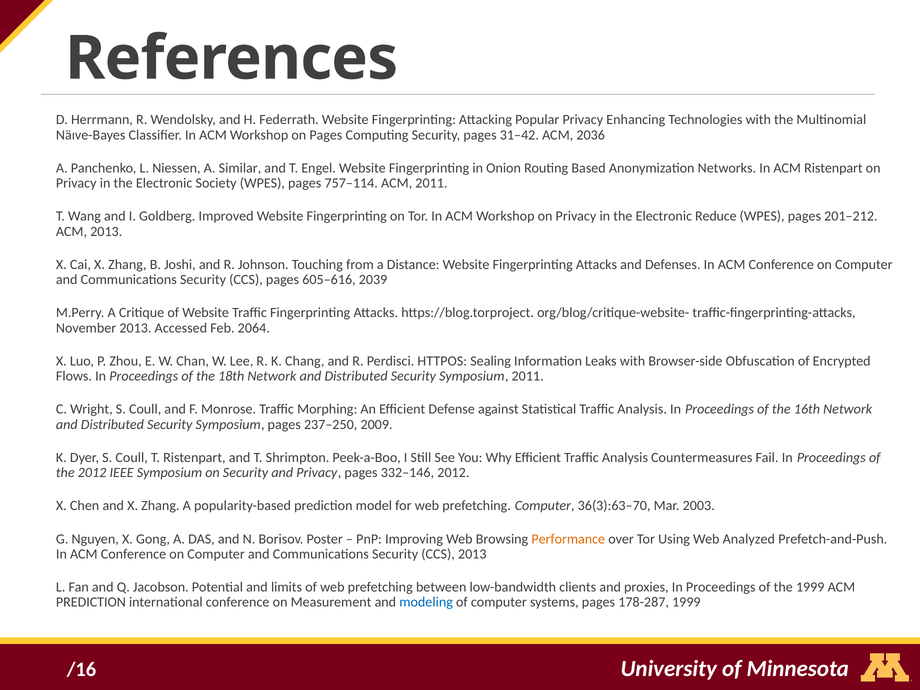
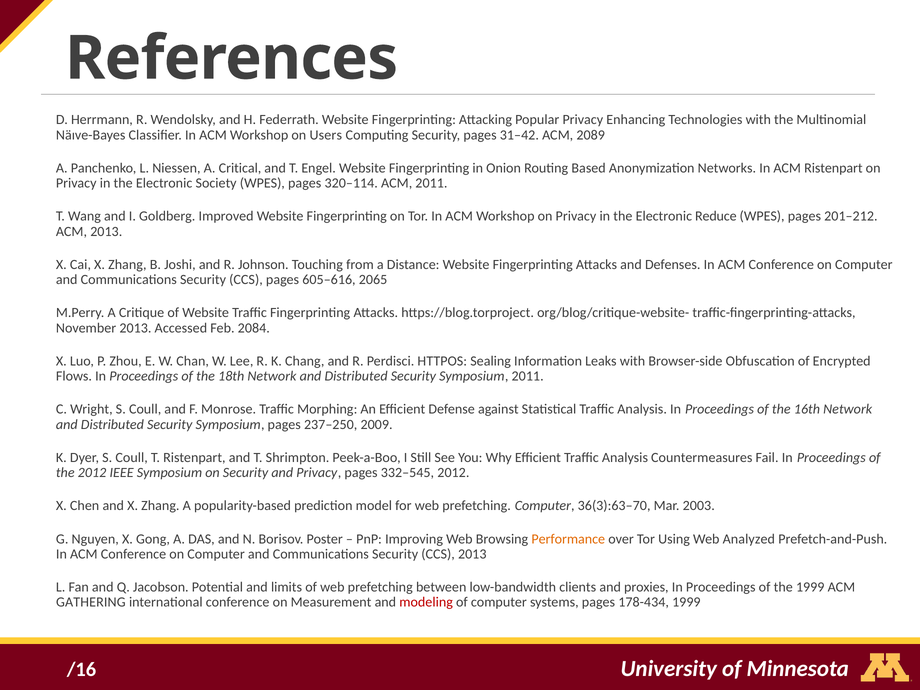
on Pages: Pages -> Users
2036: 2036 -> 2089
Similar: Similar -> Critical
757–114: 757–114 -> 320–114
2039: 2039 -> 2065
2064: 2064 -> 2084
332–146: 332–146 -> 332–545
PREDICTION at (91, 602): PREDICTION -> GATHERING
modeling colour: blue -> red
178-287: 178-287 -> 178-434
